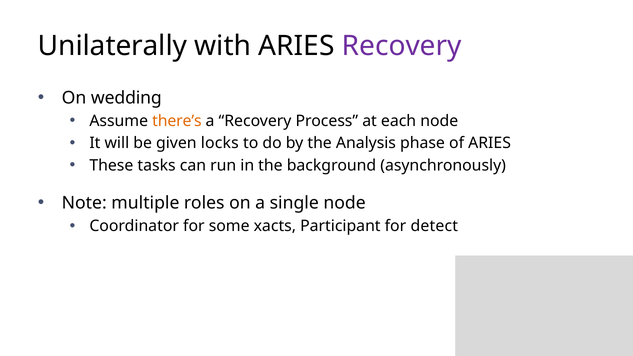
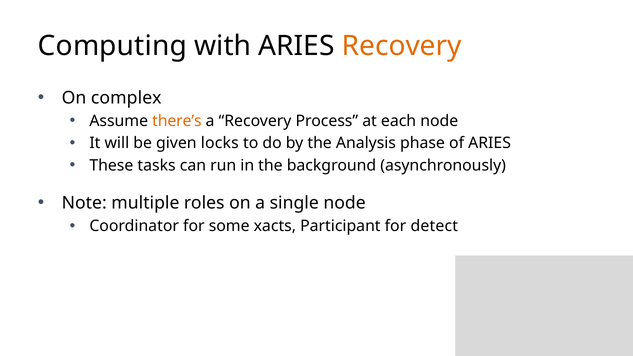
Unilaterally: Unilaterally -> Computing
Recovery at (402, 46) colour: purple -> orange
wedding: wedding -> complex
